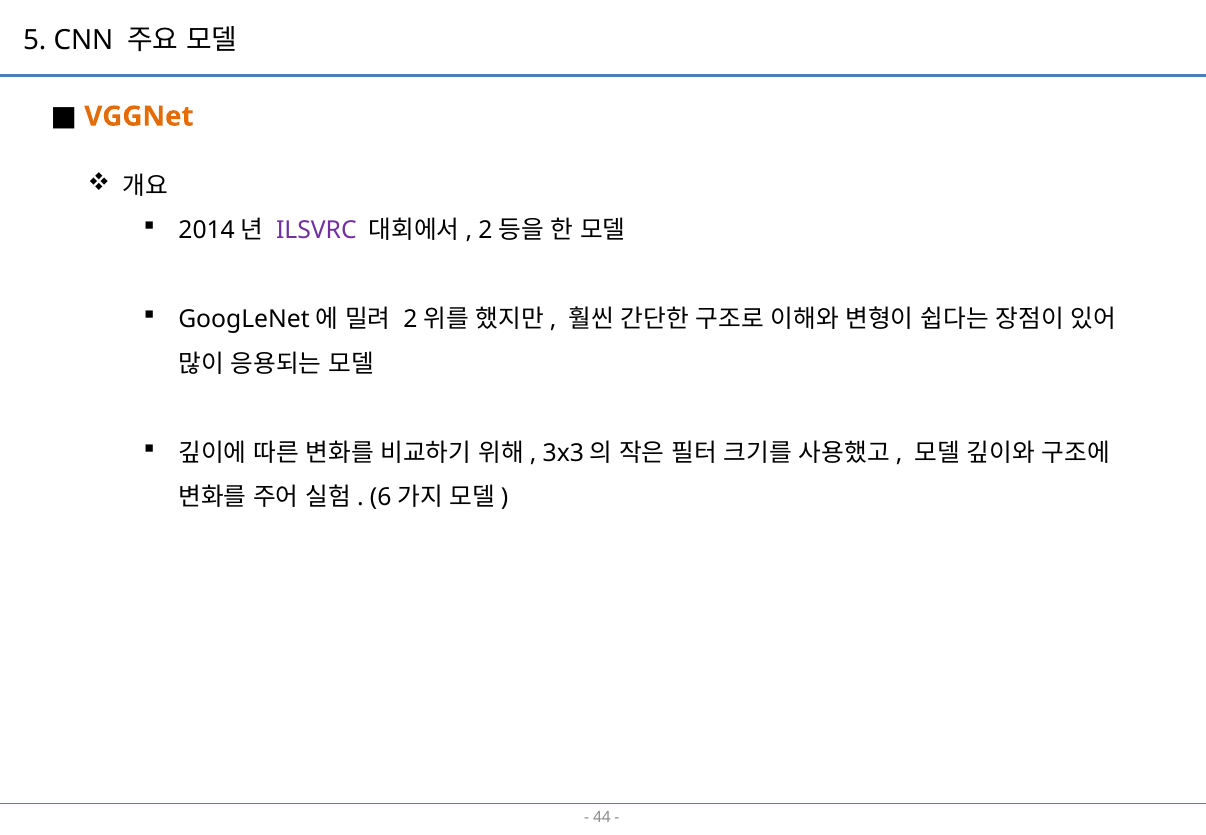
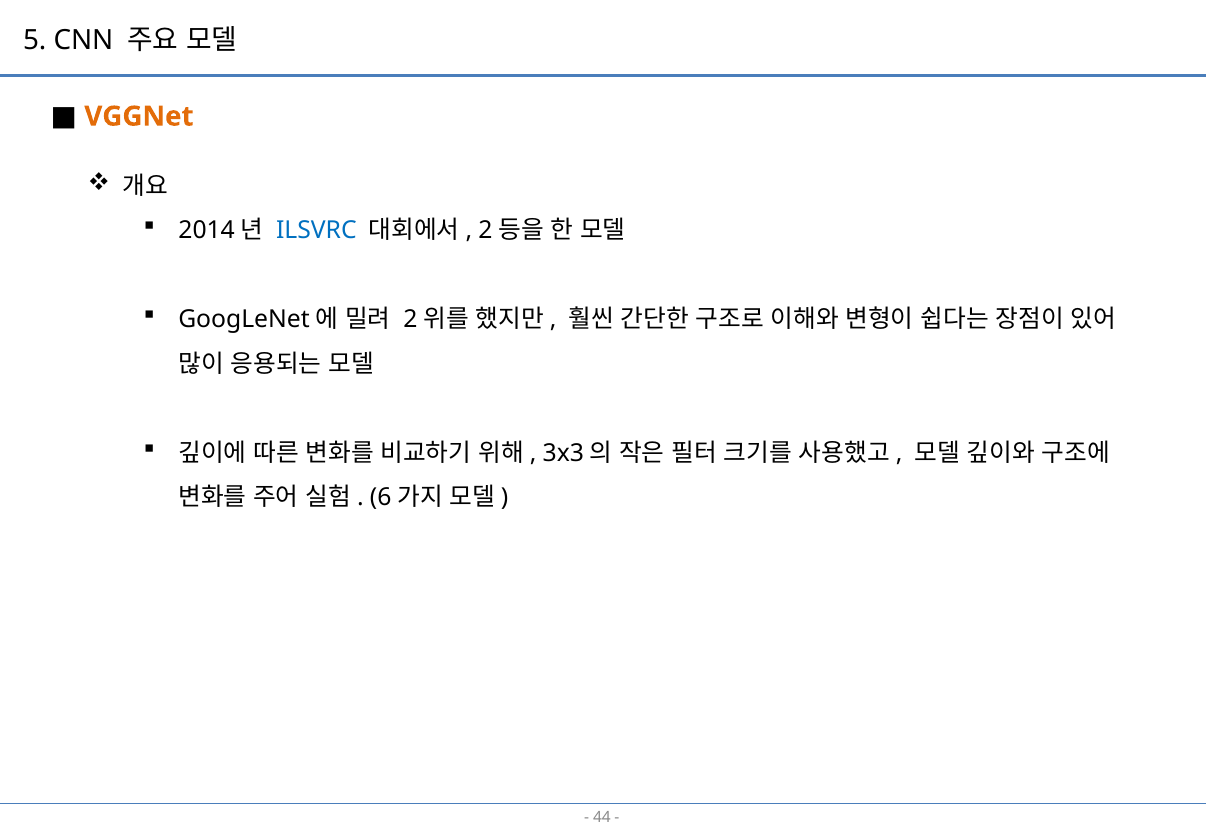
ILSVRC colour: purple -> blue
